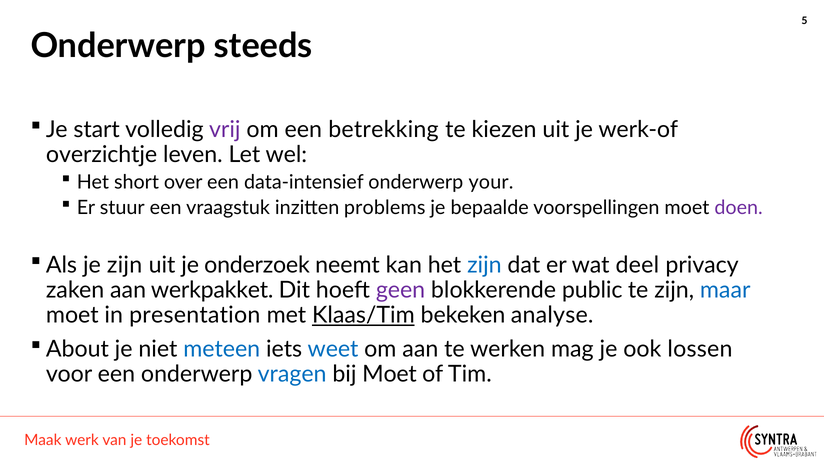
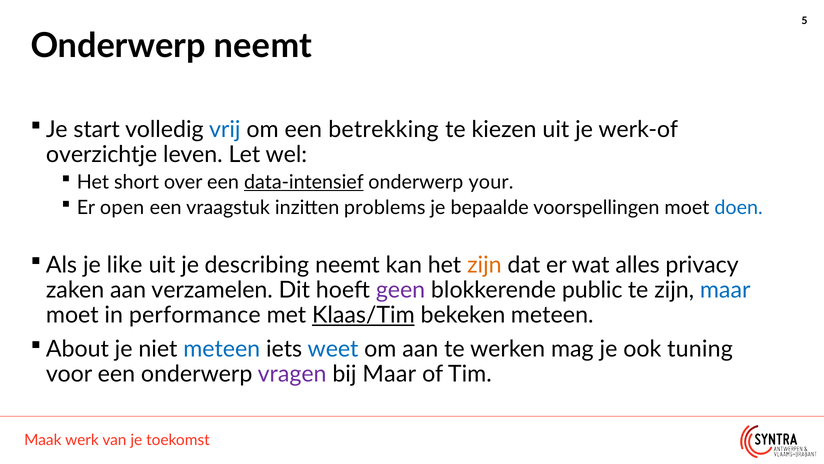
Onderwerp steeds: steeds -> neemt
vrij colour: purple -> blue
data-intensief underline: none -> present
stuur: stuur -> open
doen colour: purple -> blue
je zijn: zijn -> like
onderzoek: onderzoek -> describing
zijn at (484, 265) colour: blue -> orange
deel: deel -> alles
werkpakket: werkpakket -> verzamelen
presentation: presentation -> performance
bekeken analyse: analyse -> meteen
lossen: lossen -> tuning
vragen colour: blue -> purple
bij Moet: Moet -> Maar
